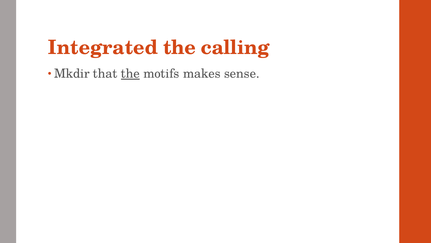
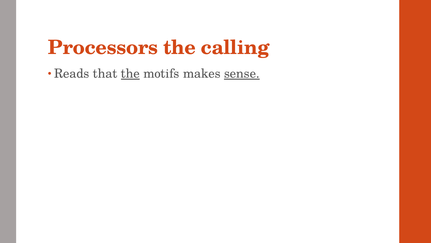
Integrated: Integrated -> Processors
Mkdir: Mkdir -> Reads
sense underline: none -> present
